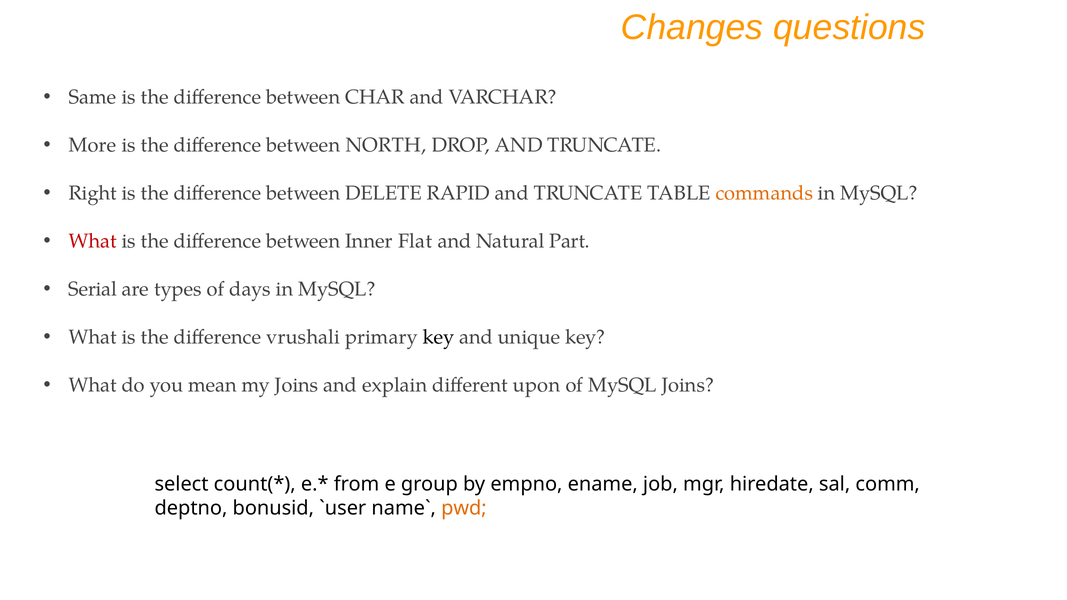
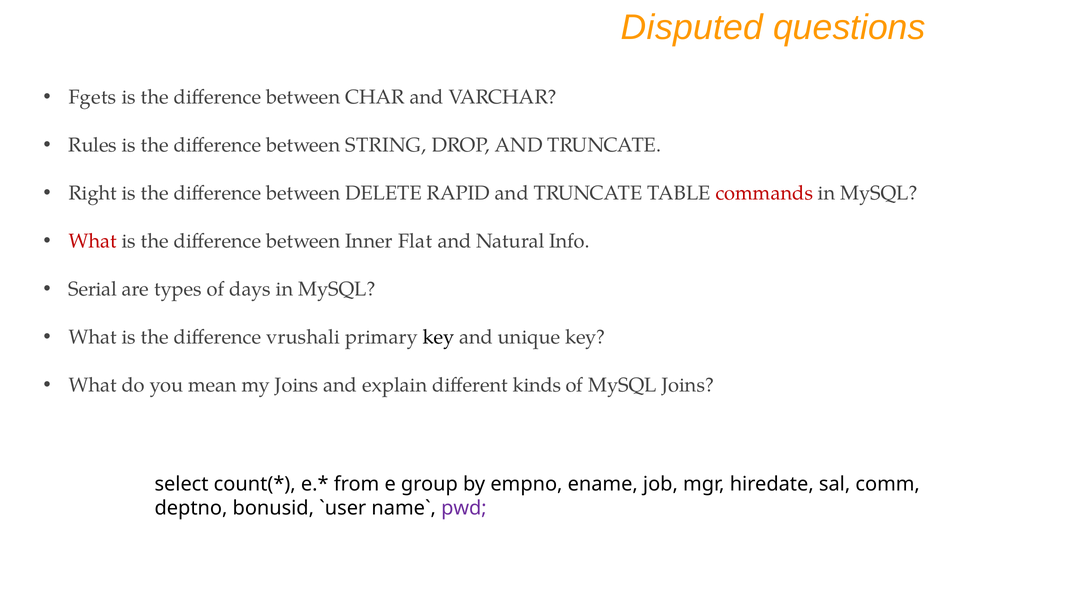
Changes: Changes -> Disputed
Same: Same -> Fgets
More: More -> Rules
NORTH: NORTH -> STRING
commands colour: orange -> red
Part: Part -> Info
upon: upon -> kinds
pwd colour: orange -> purple
